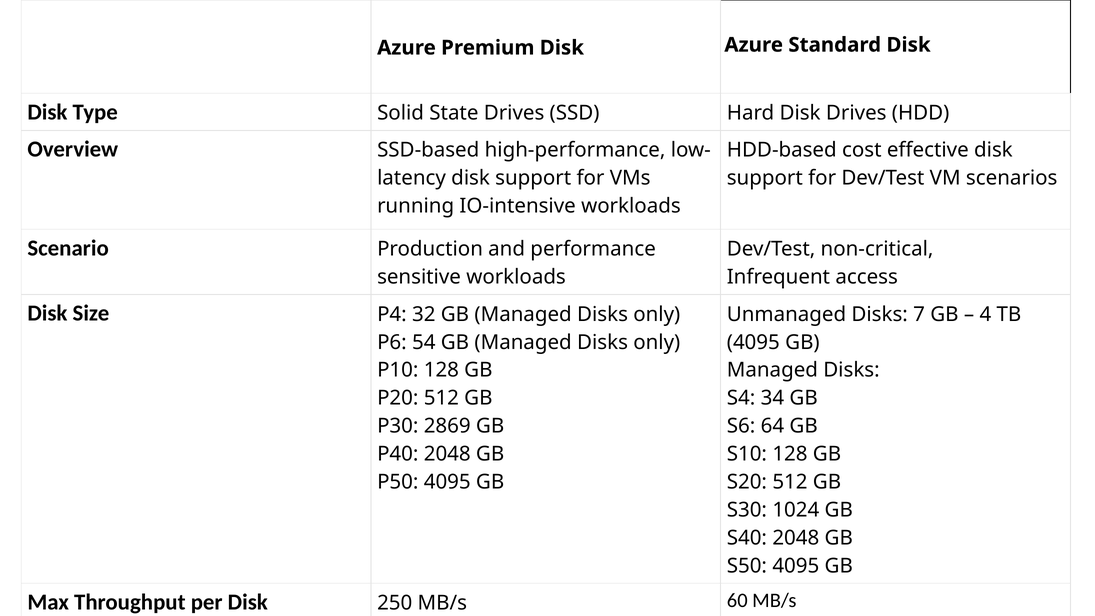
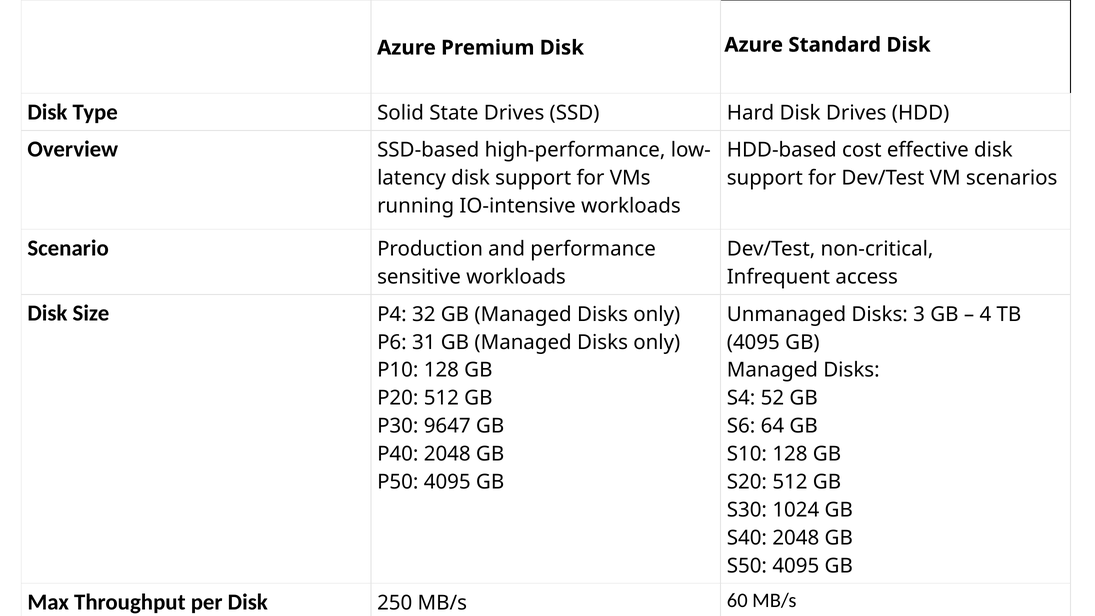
7: 7 -> 3
54: 54 -> 31
34: 34 -> 52
2869: 2869 -> 9647
